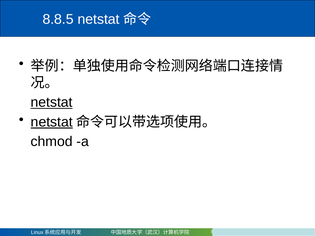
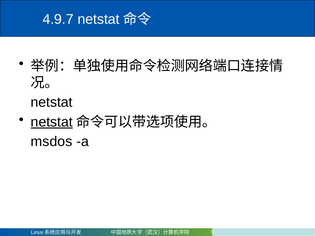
8.8.5: 8.8.5 -> 4.9.7
netstat at (52, 102) underline: present -> none
chmod: chmod -> msdos
